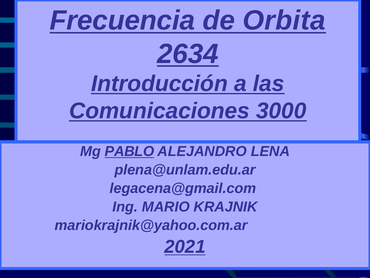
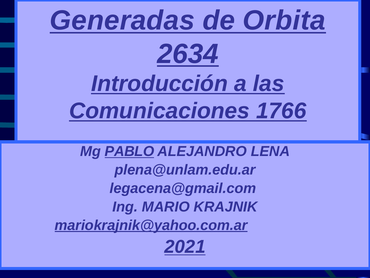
Frecuencia: Frecuencia -> Generadas
3000: 3000 -> 1766
mariokrajnik@yahoo.com.ar underline: none -> present
